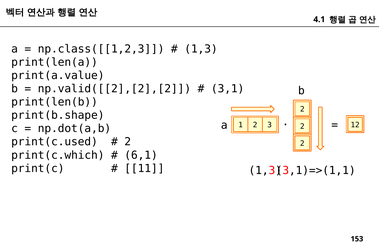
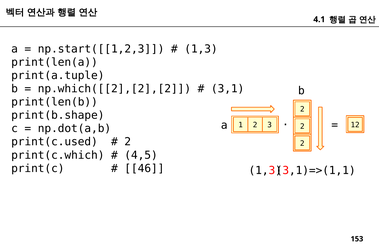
np.class([[1,2,3: np.class([[1,2,3 -> np.start([[1,2,3
print(a.value: print(a.value -> print(a.tuple
np.valid([[2],[2],[2: np.valid([[2],[2],[2 -> np.which([[2],[2],[2
6,1: 6,1 -> 4,5
11: 11 -> 46
